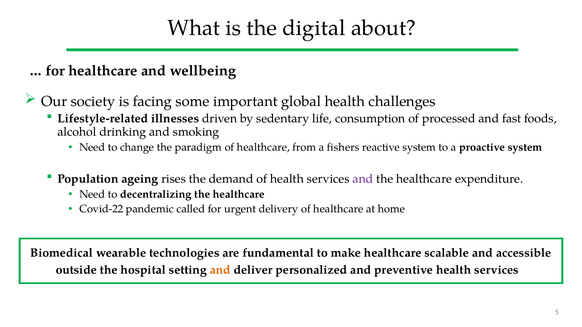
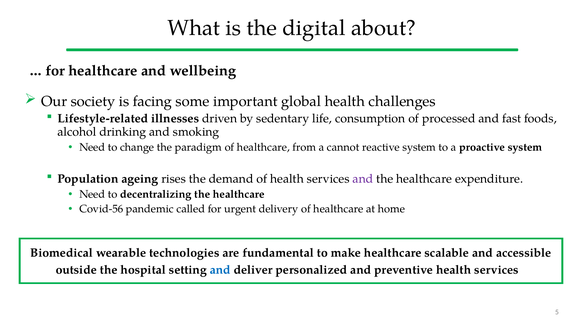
fishers: fishers -> cannot
Covid-22: Covid-22 -> Covid-56
and at (220, 270) colour: orange -> blue
